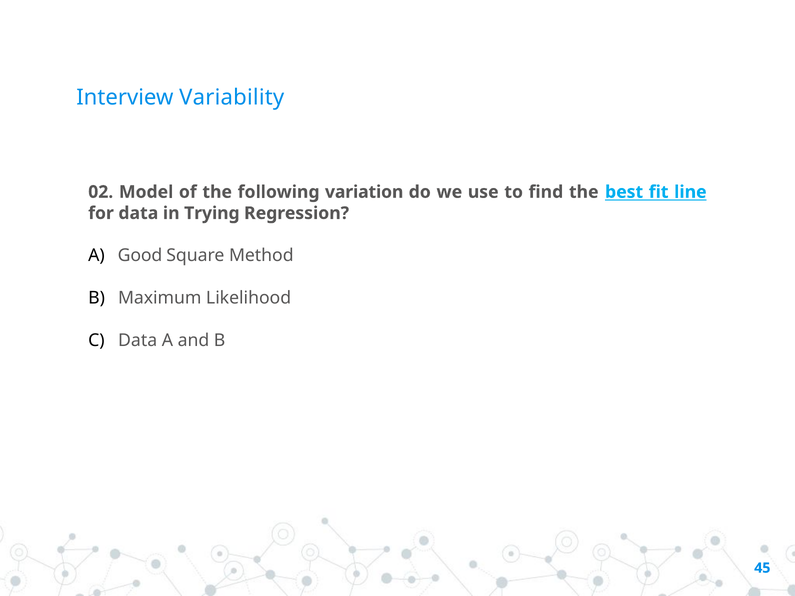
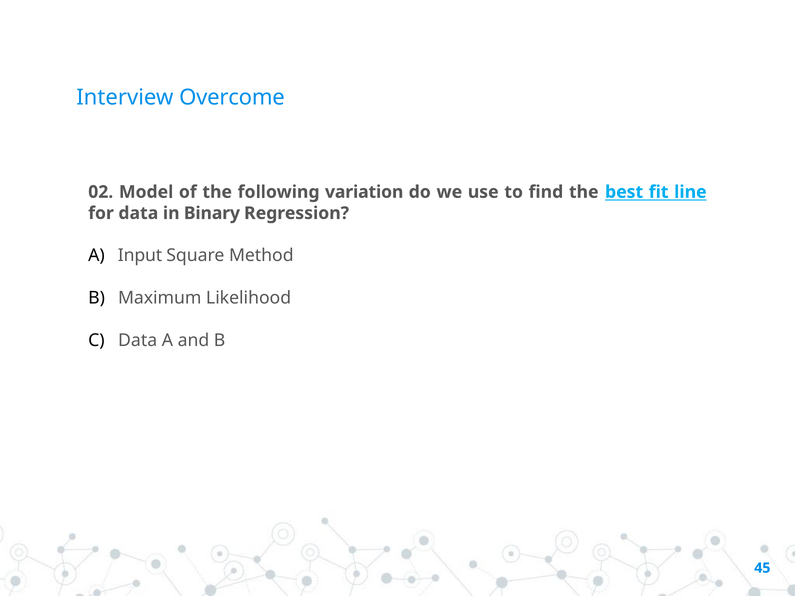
Variability: Variability -> Overcome
Trying: Trying -> Binary
Good: Good -> Input
